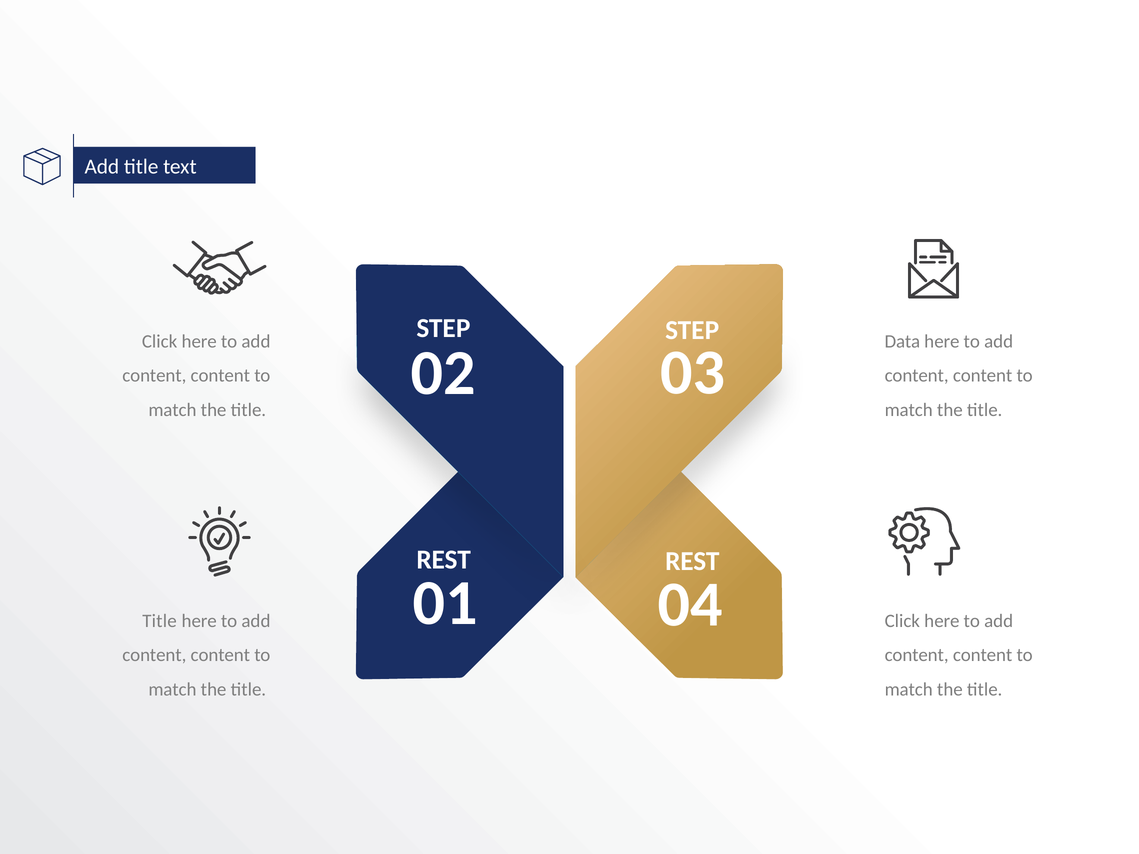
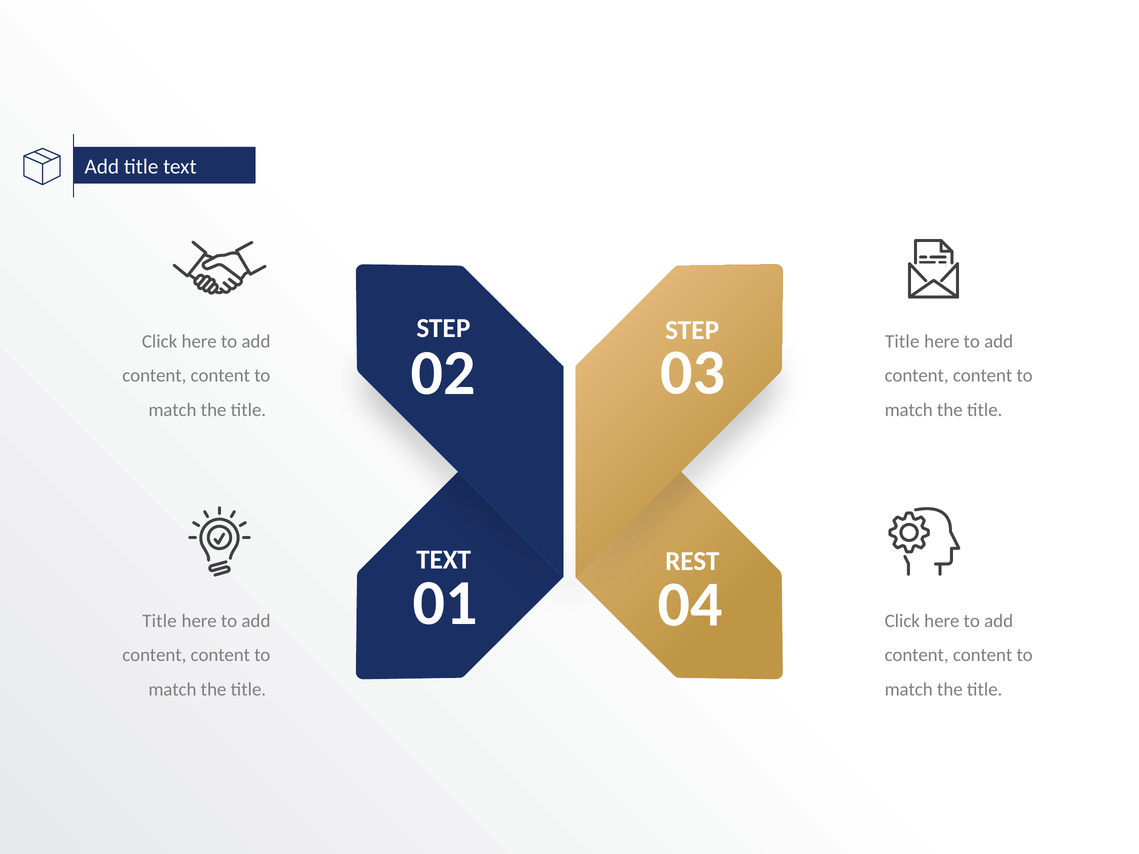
Data at (902, 342): Data -> Title
REST at (444, 560): REST -> TEXT
